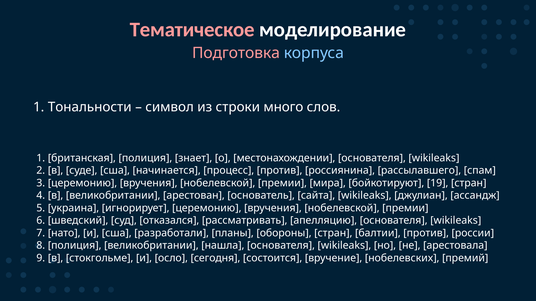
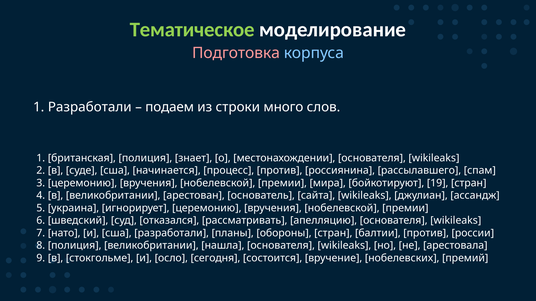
Тематическое colour: pink -> light green
1 Тональности: Тональности -> Разработали
символ: символ -> подаем
